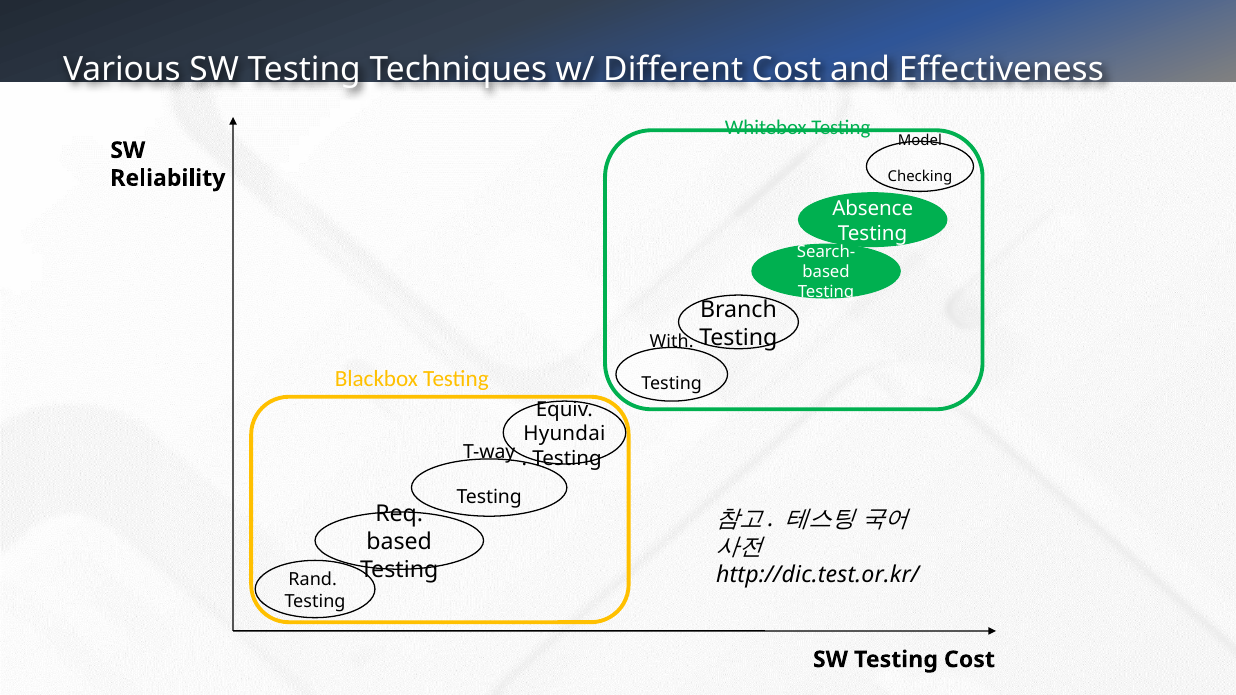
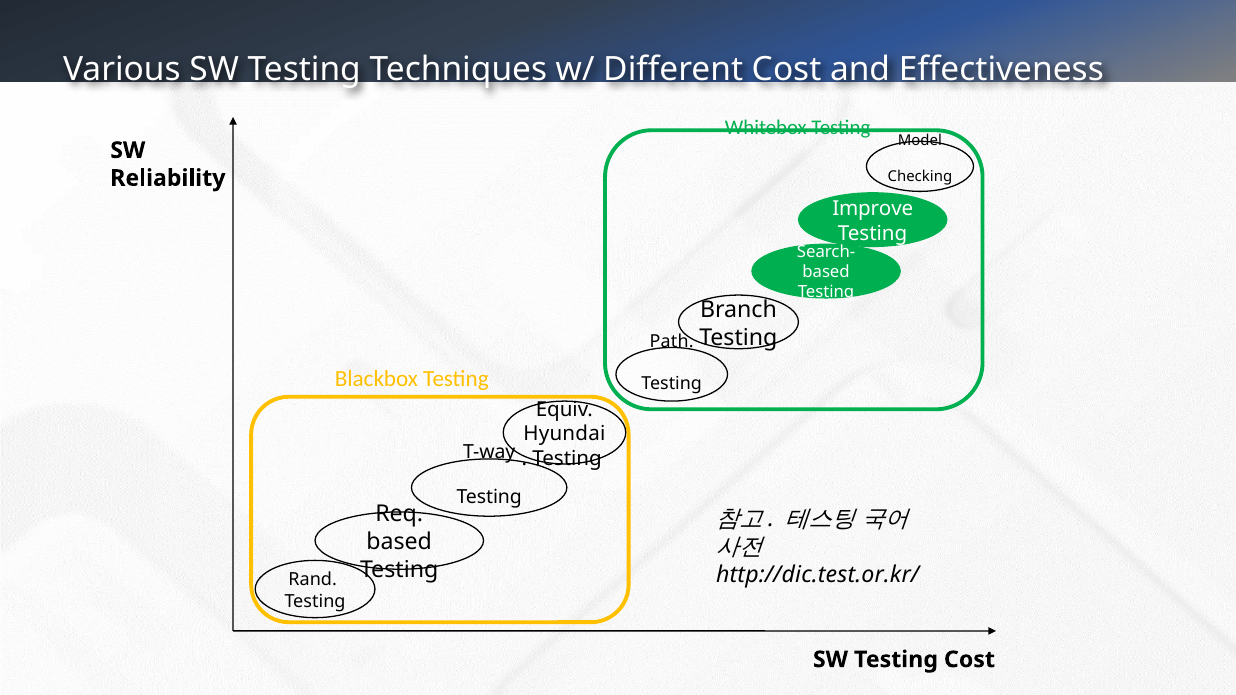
Absence: Absence -> Improve
With: With -> Path
